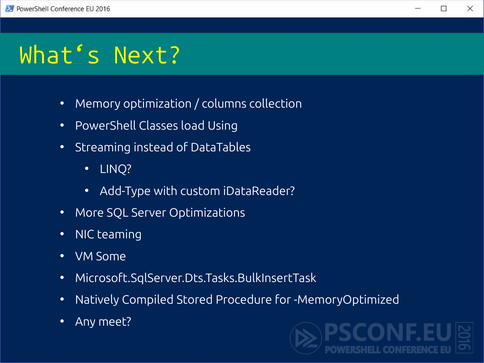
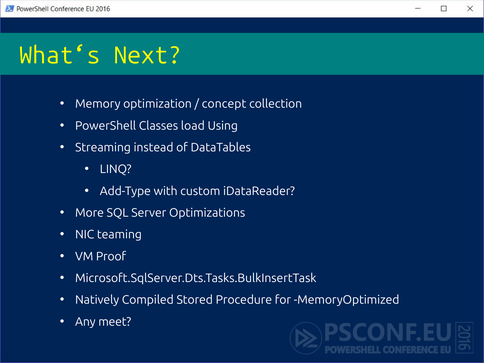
columns: columns -> concept
Some: Some -> Proof
